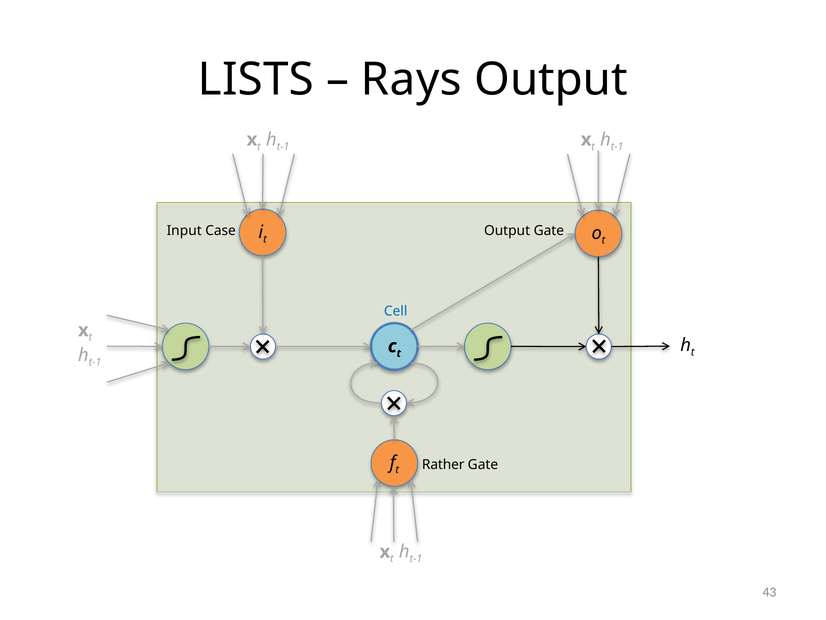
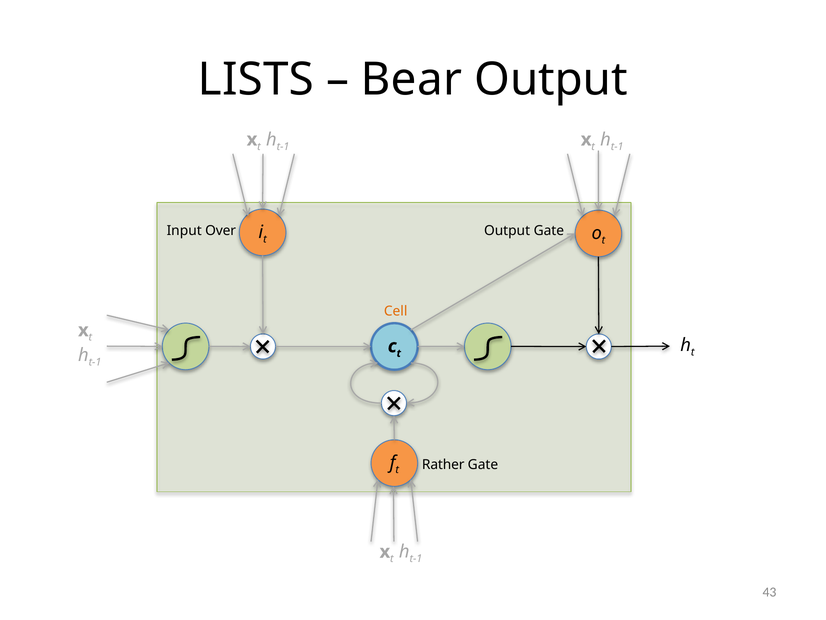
Rays: Rays -> Bear
Case: Case -> Over
Cell colour: blue -> orange
